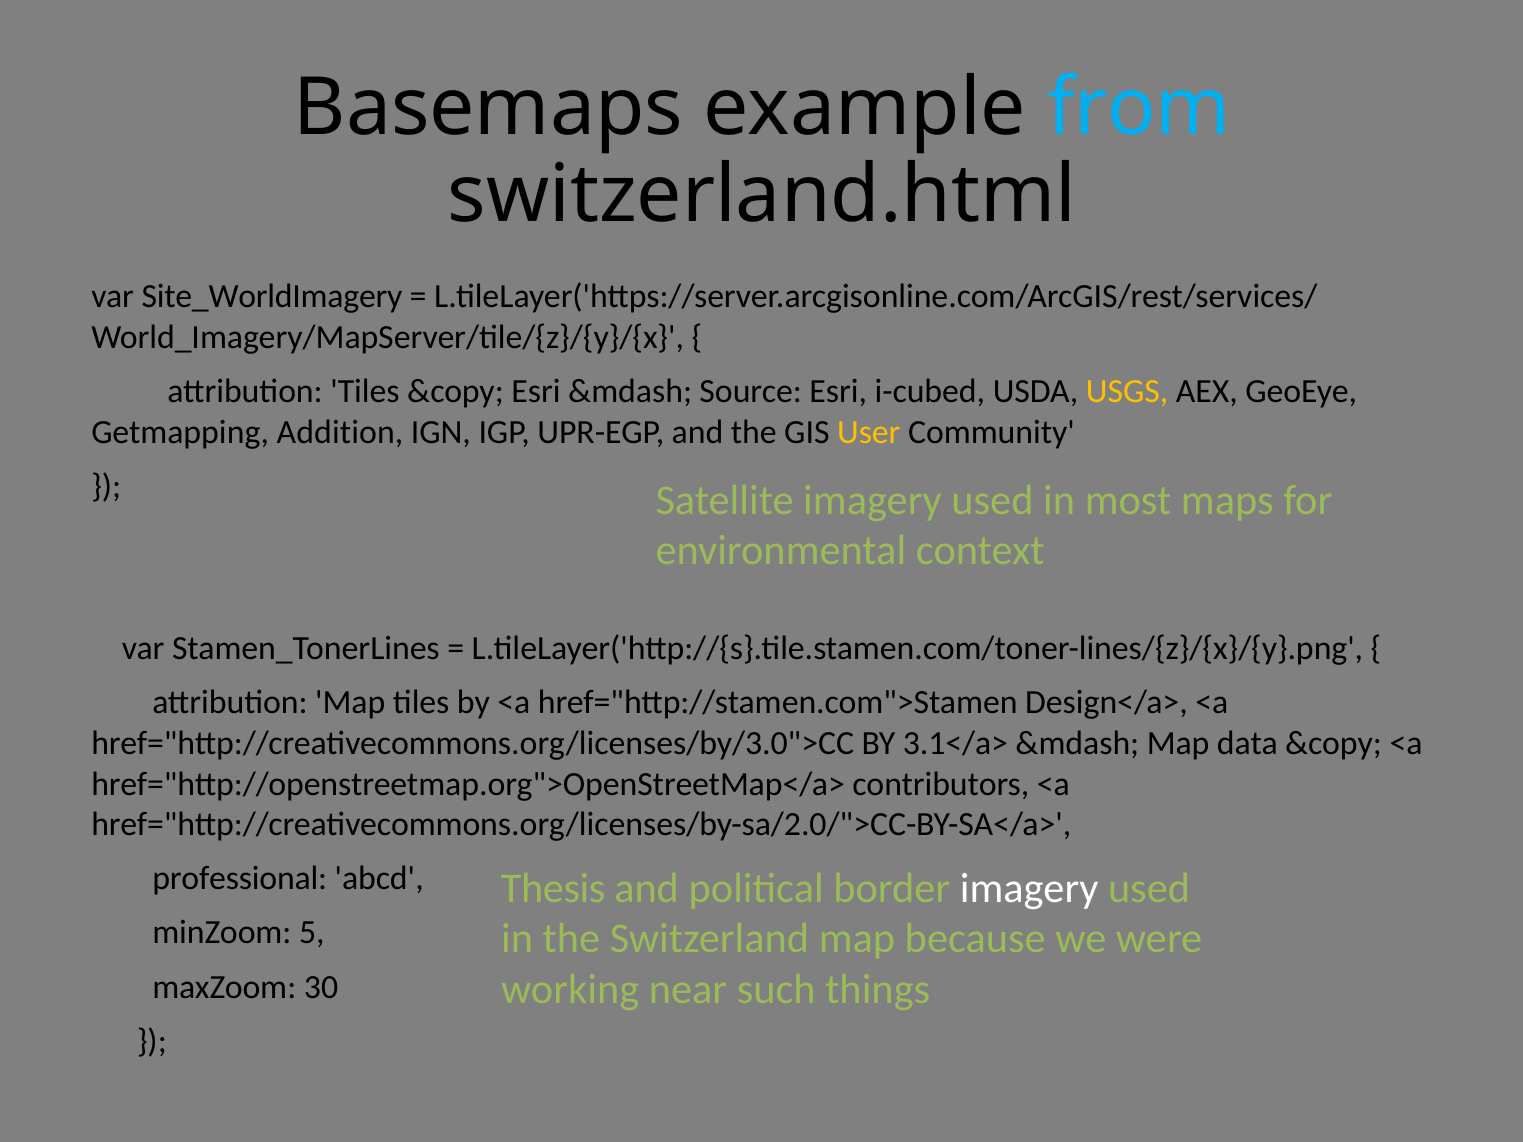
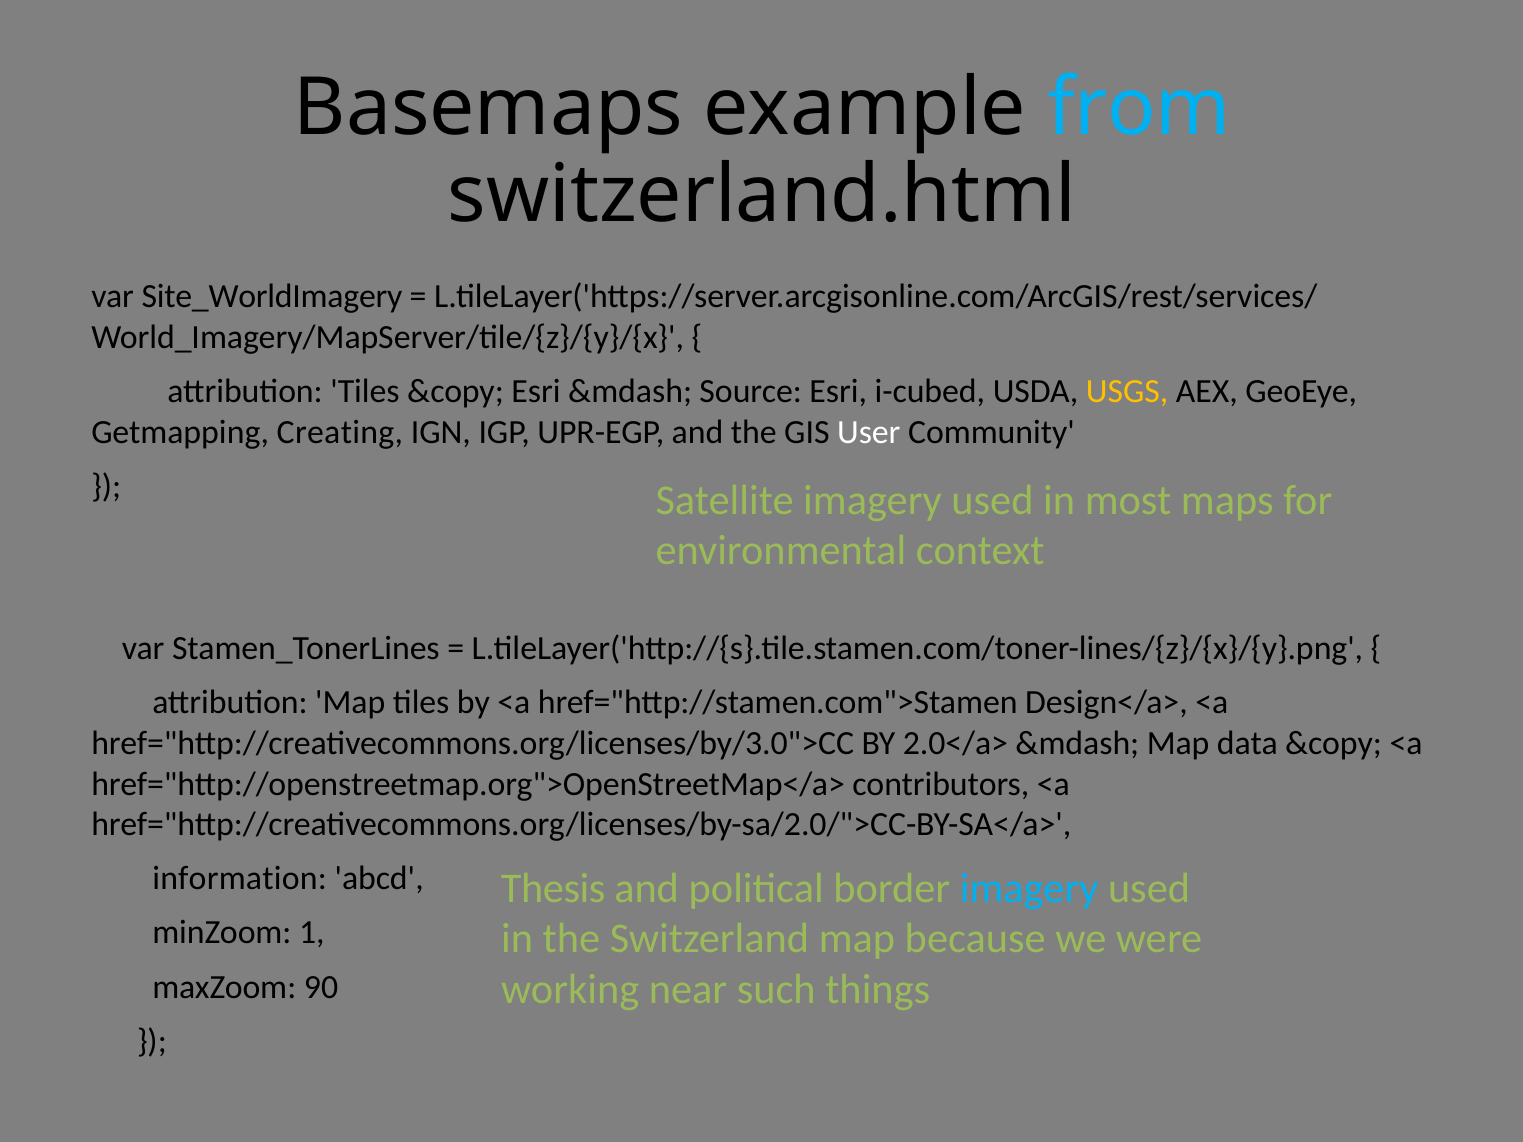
Addition: Addition -> Creating
User colour: yellow -> white
3.1</a>: 3.1</a> -> 2.0</a>
professional: professional -> information
imagery at (1029, 888) colour: white -> light blue
5: 5 -> 1
30: 30 -> 90
